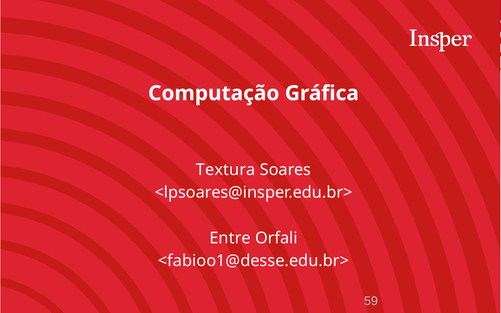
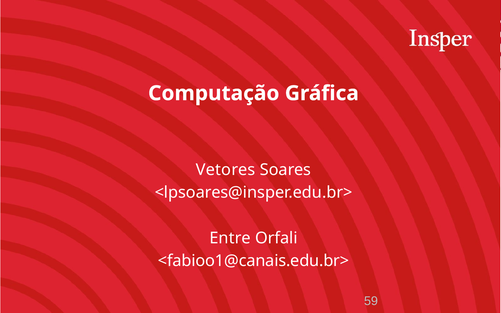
Textura: Textura -> Vetores
<fabioo1@desse.edu.br>: <fabioo1@desse.edu.br> -> <fabioo1@canais.edu.br>
